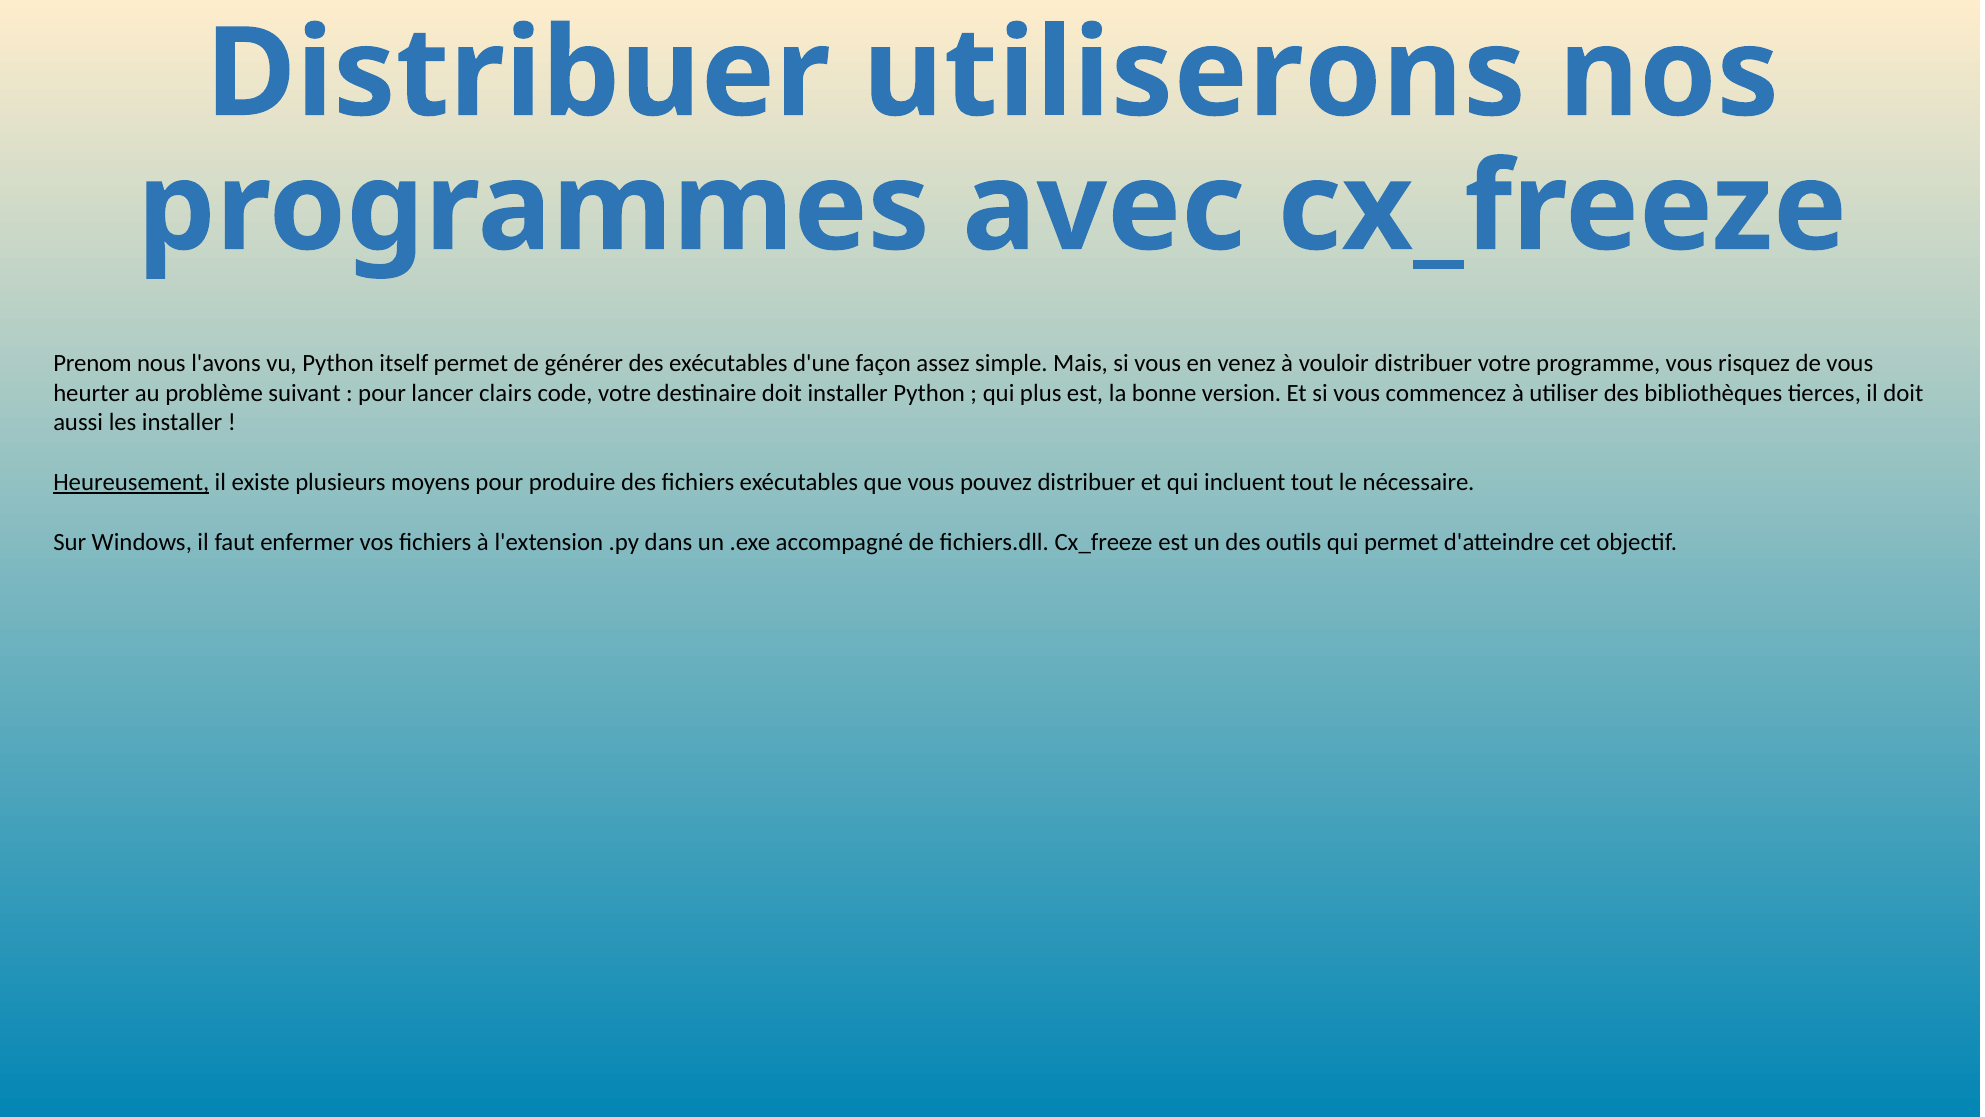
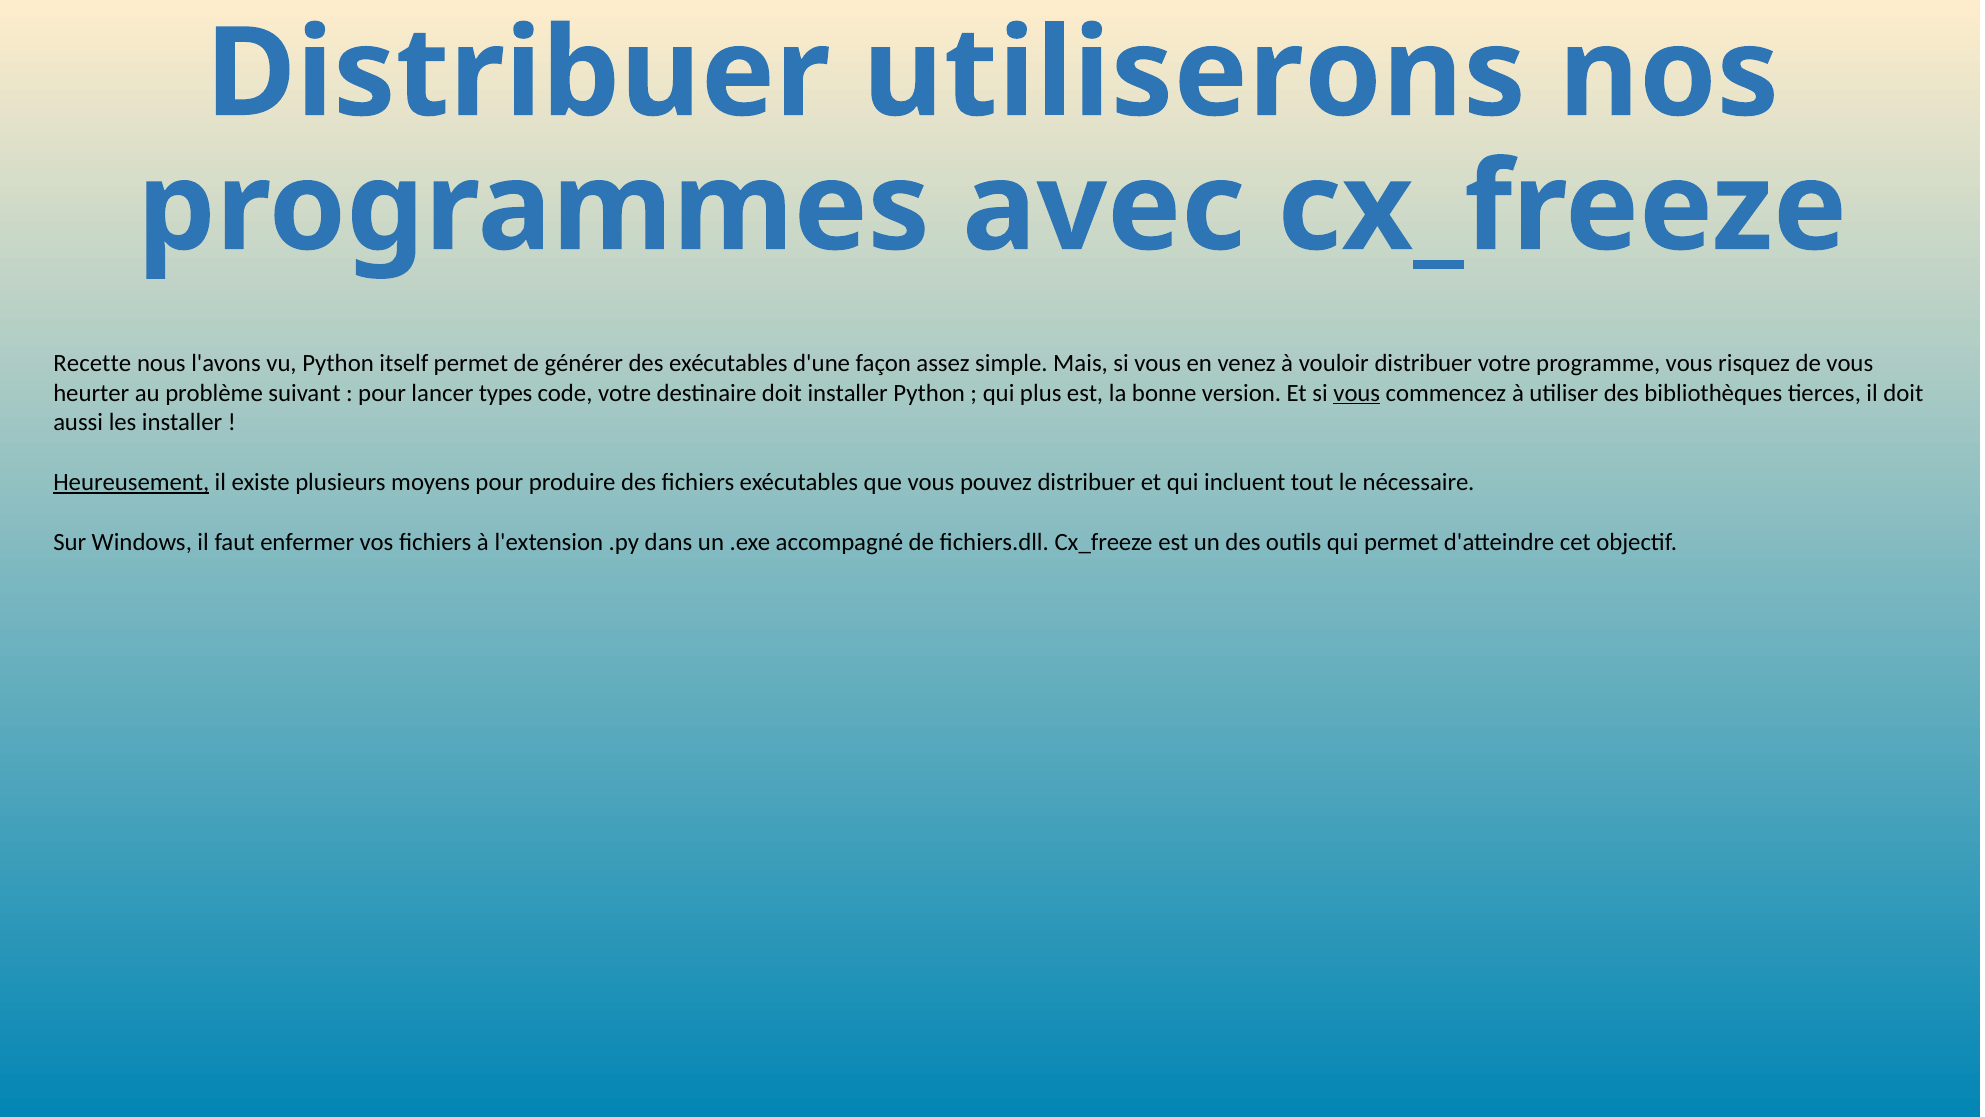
Prenom: Prenom -> Recette
clairs: clairs -> types
vous at (1357, 393) underline: none -> present
